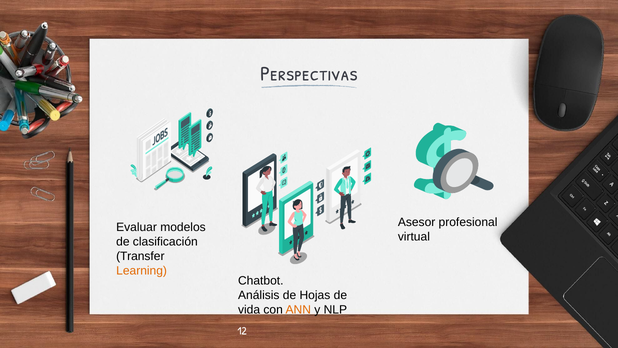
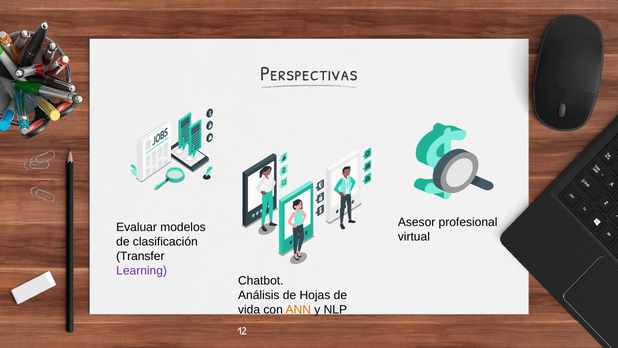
Learning colour: orange -> purple
